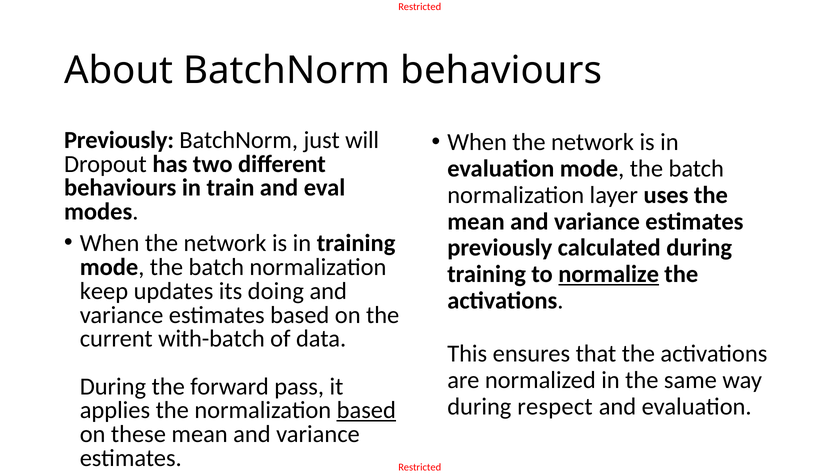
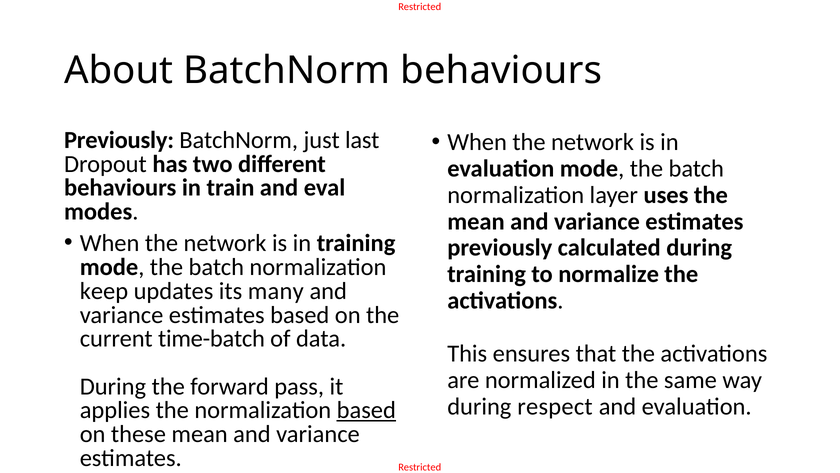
will: will -> last
normalize underline: present -> none
doing: doing -> many
with-batch: with-batch -> time-batch
